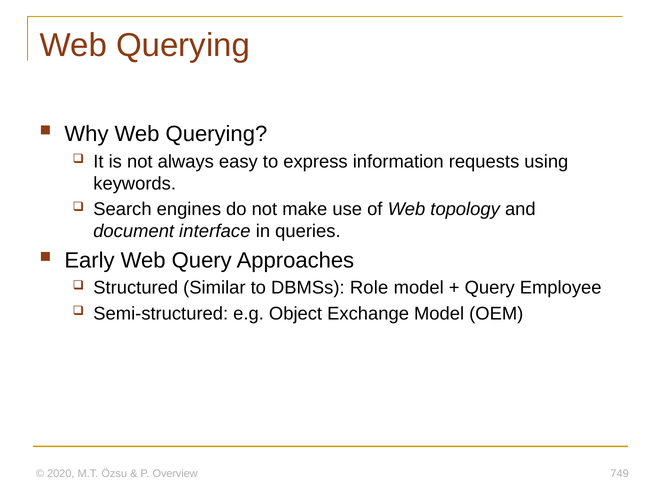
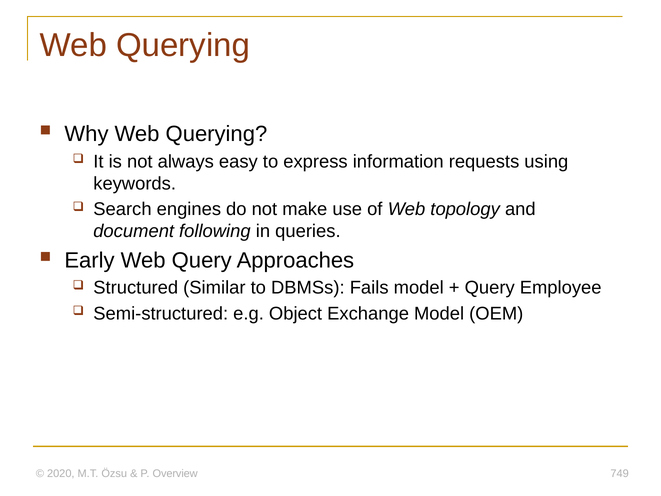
interface: interface -> following
Role: Role -> Fails
